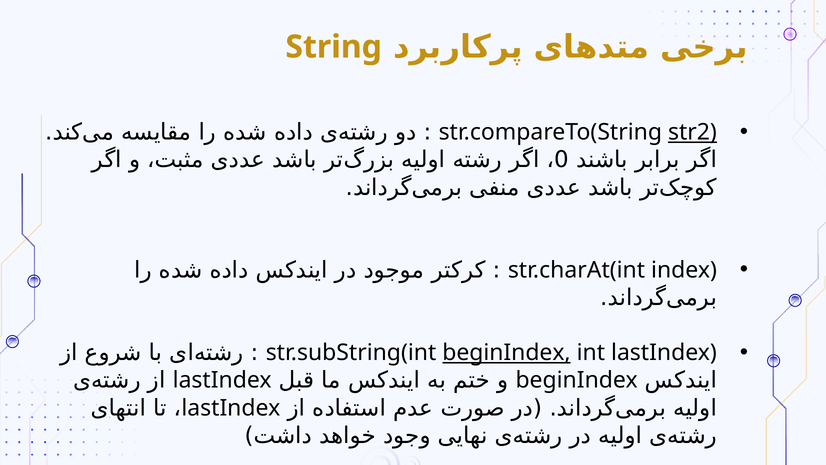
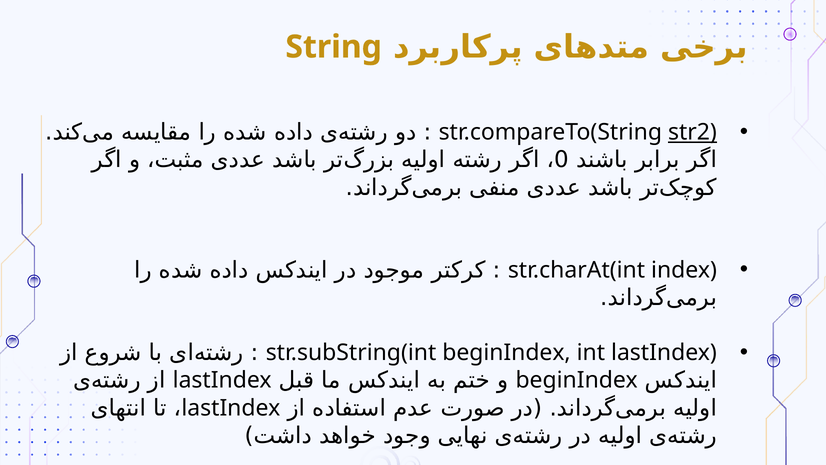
beginIndex at (506, 353) underline: present -> none
